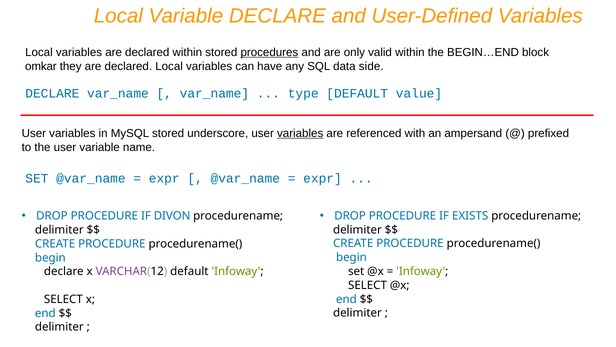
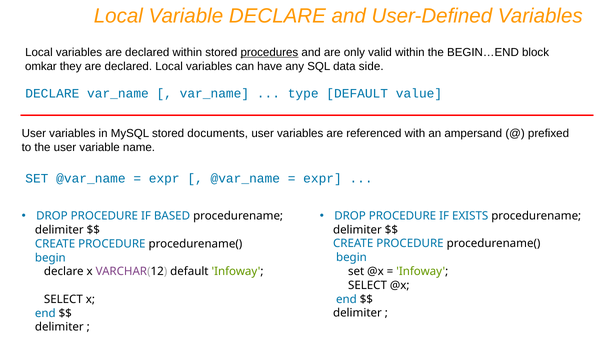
underscore: underscore -> documents
variables at (300, 133) underline: present -> none
DIVON: DIVON -> BASED
